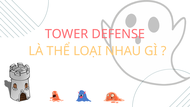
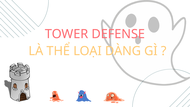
NHAU: NHAU -> DÀNG
